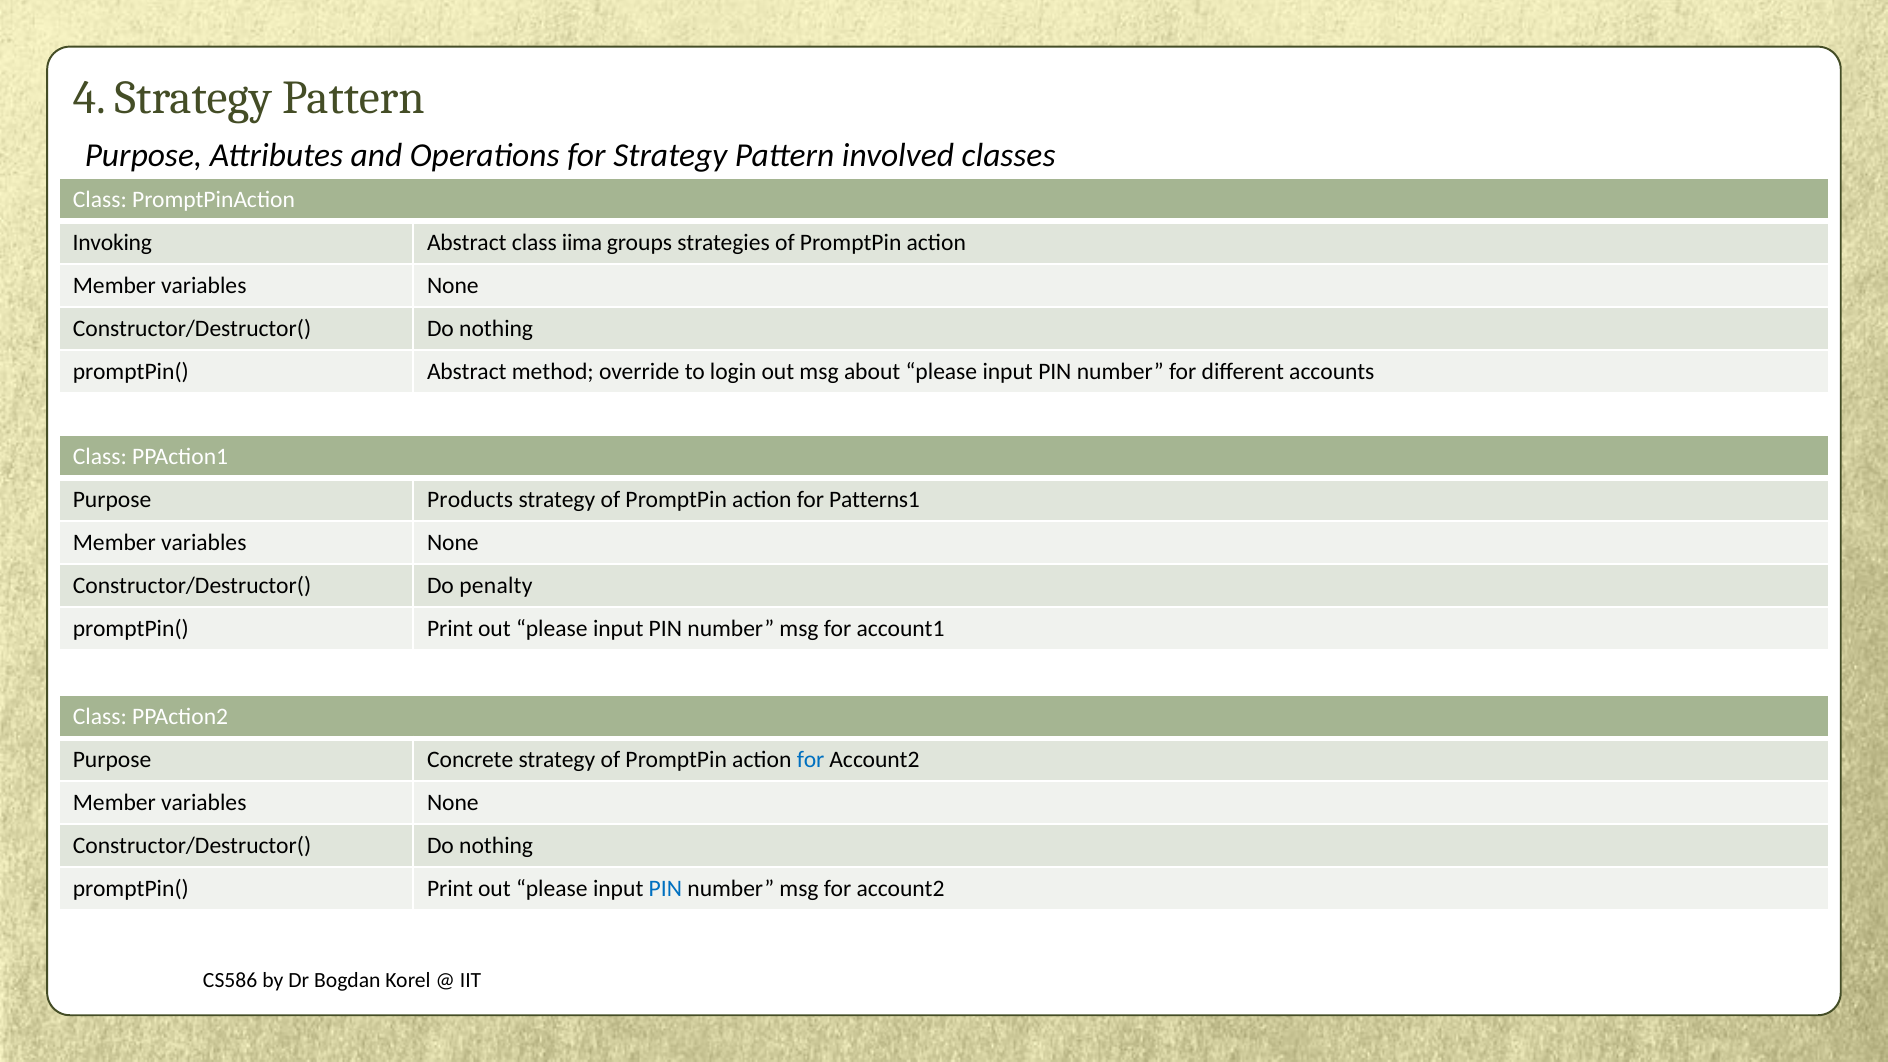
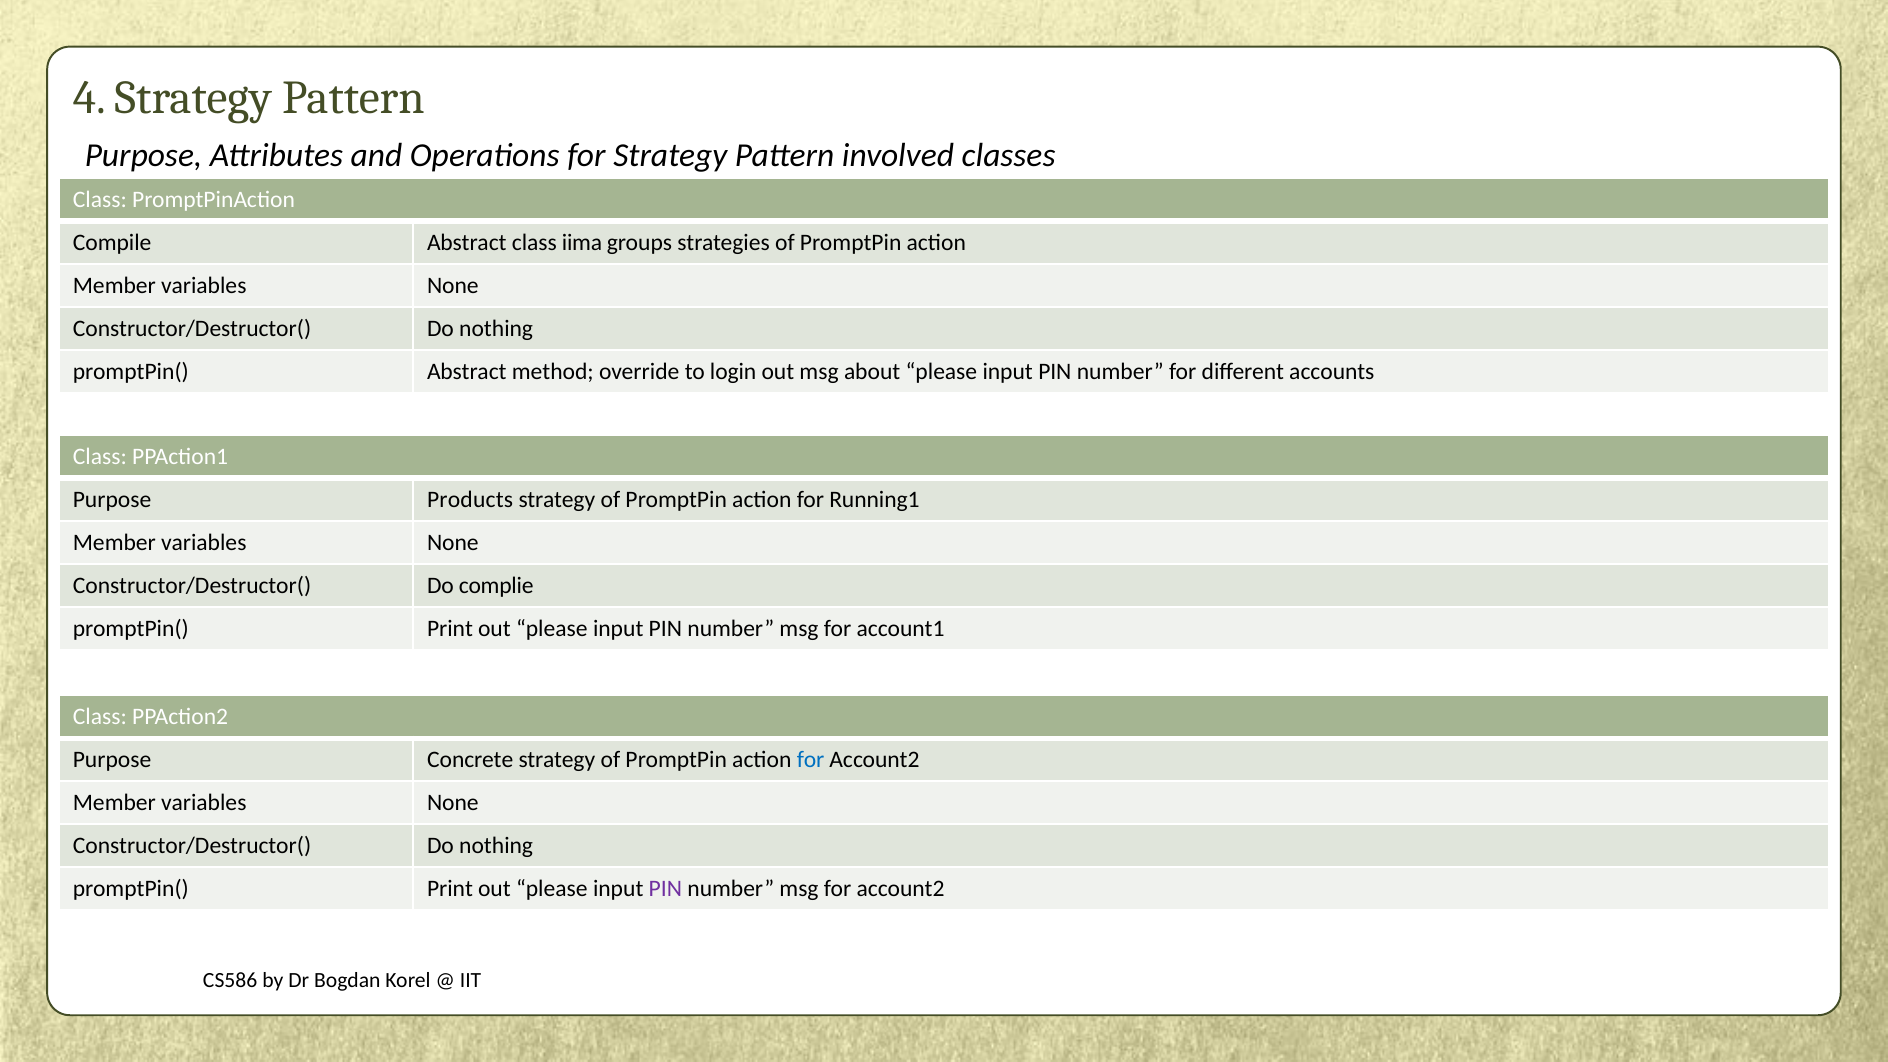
Invoking: Invoking -> Compile
Patterns1: Patterns1 -> Running1
penalty: penalty -> complie
PIN at (665, 889) colour: blue -> purple
